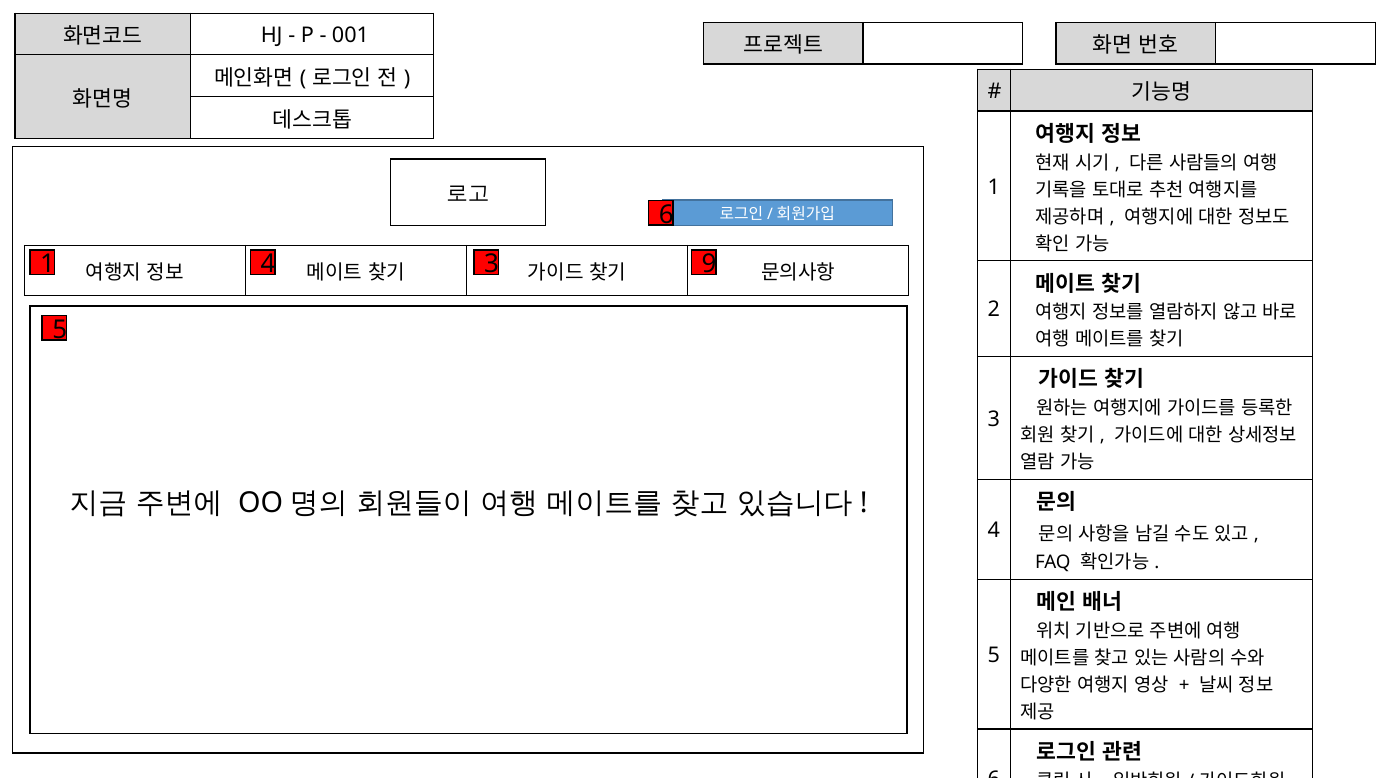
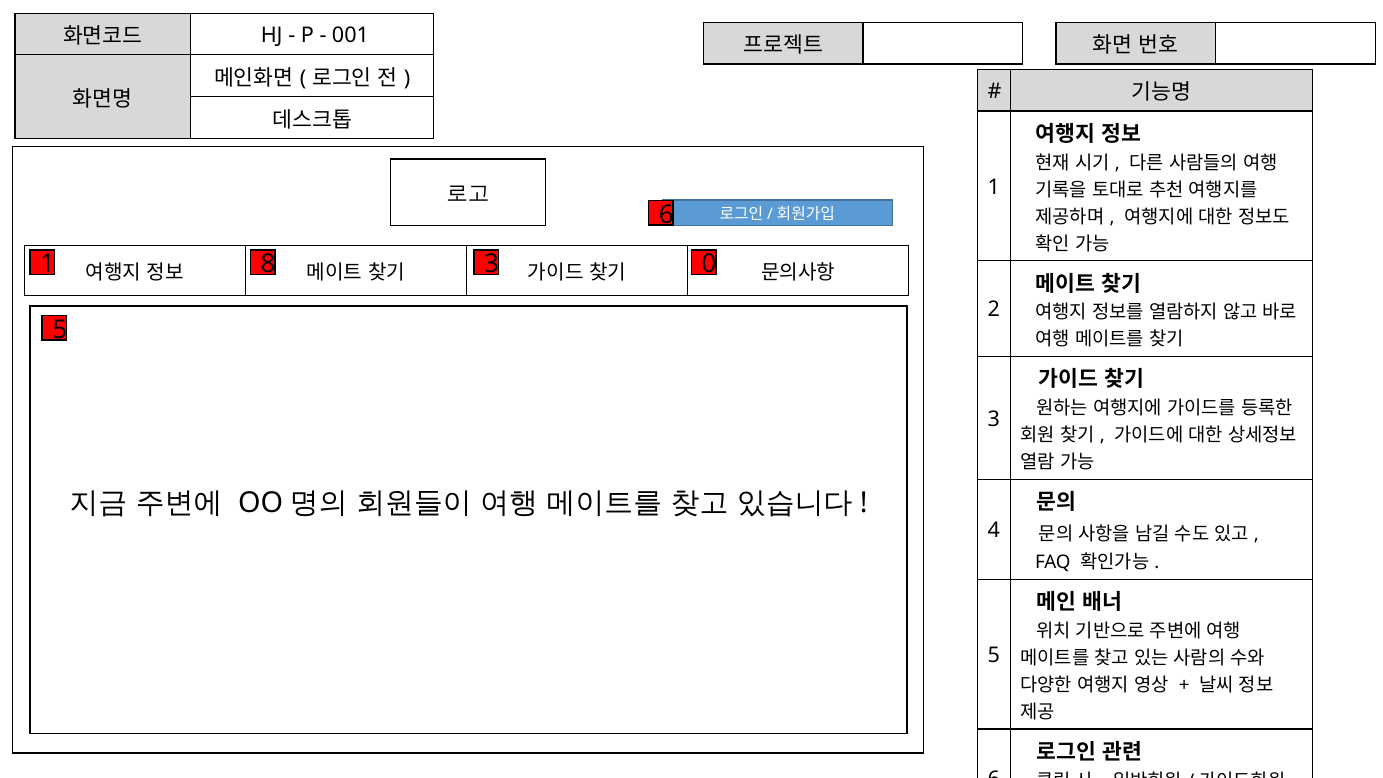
1 4: 4 -> 8
9: 9 -> 0
